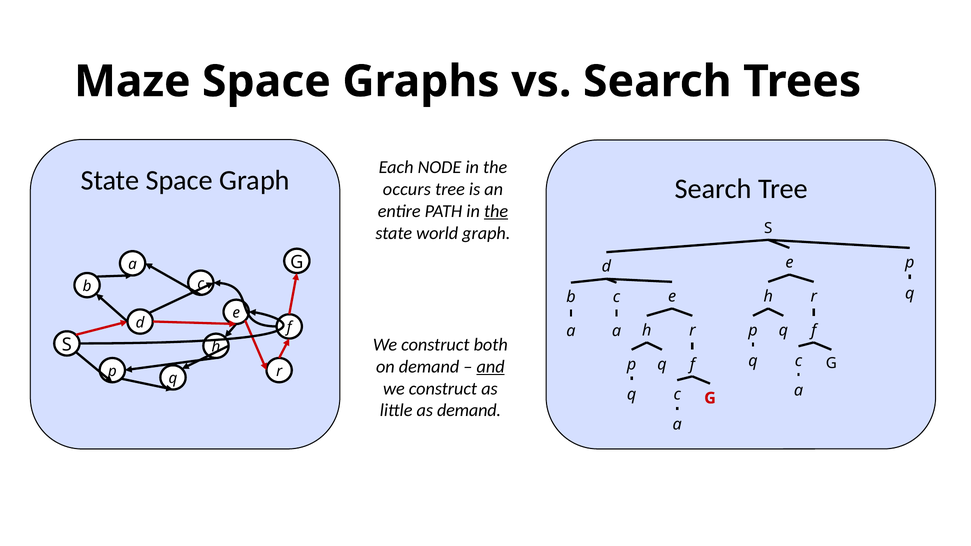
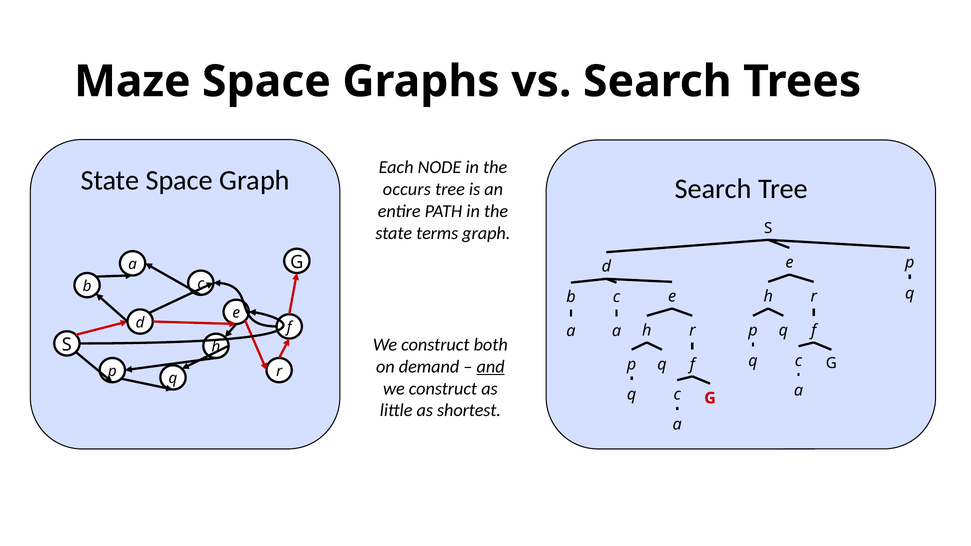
the at (496, 211) underline: present -> none
world: world -> terms
as demand: demand -> shortest
